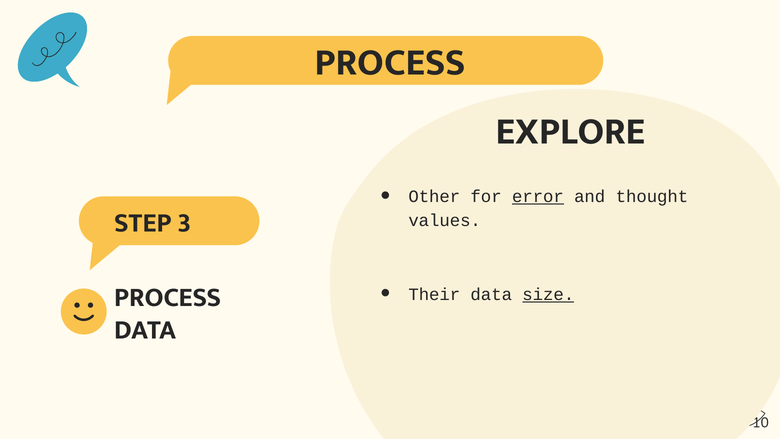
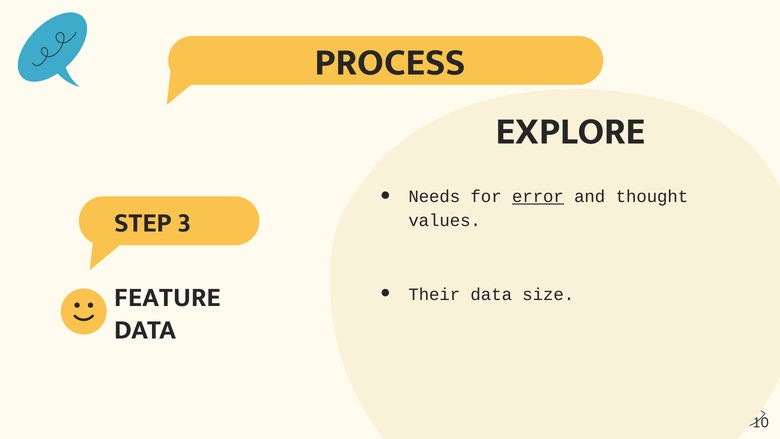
Other: Other -> Needs
size underline: present -> none
PROCESS at (168, 297): PROCESS -> FEATURE
